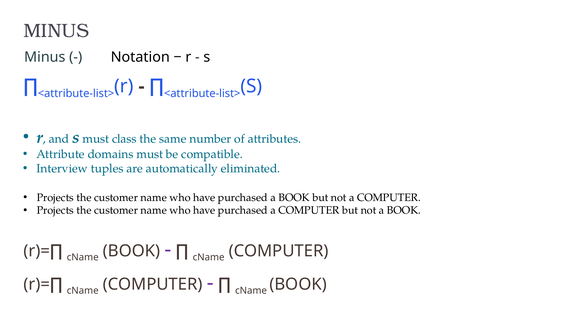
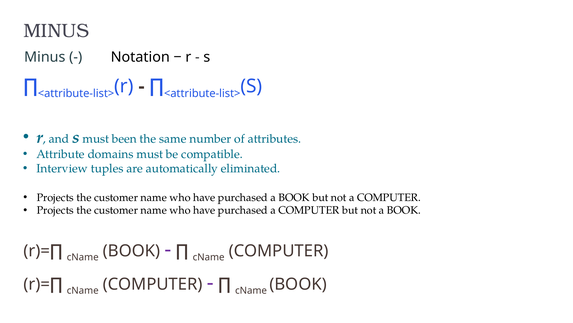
class: class -> been
